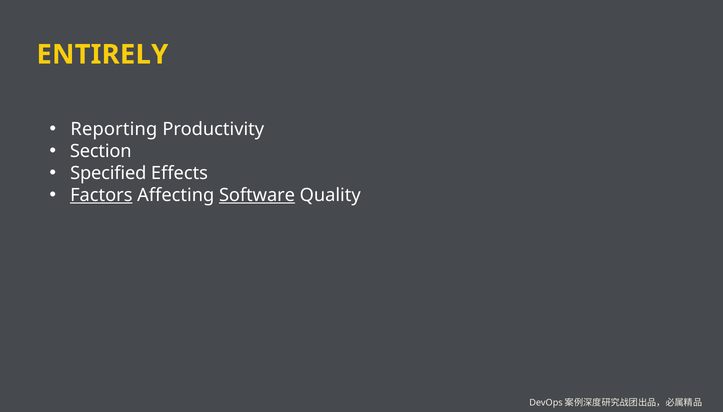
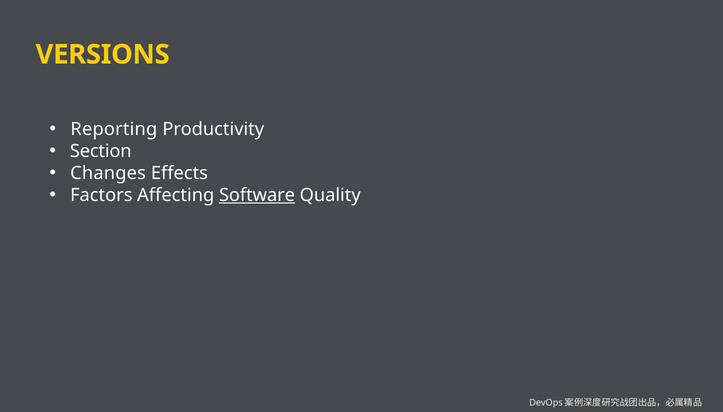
ENTIRELY: ENTIRELY -> VERSIONS
Specified: Specified -> Changes
Factors underline: present -> none
